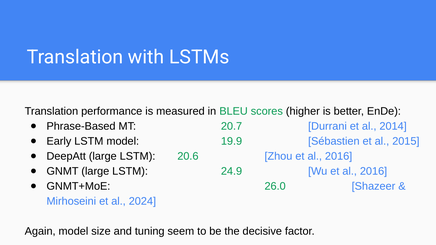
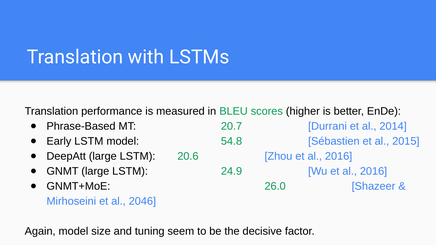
19.9: 19.9 -> 54.8
2024: 2024 -> 2046
